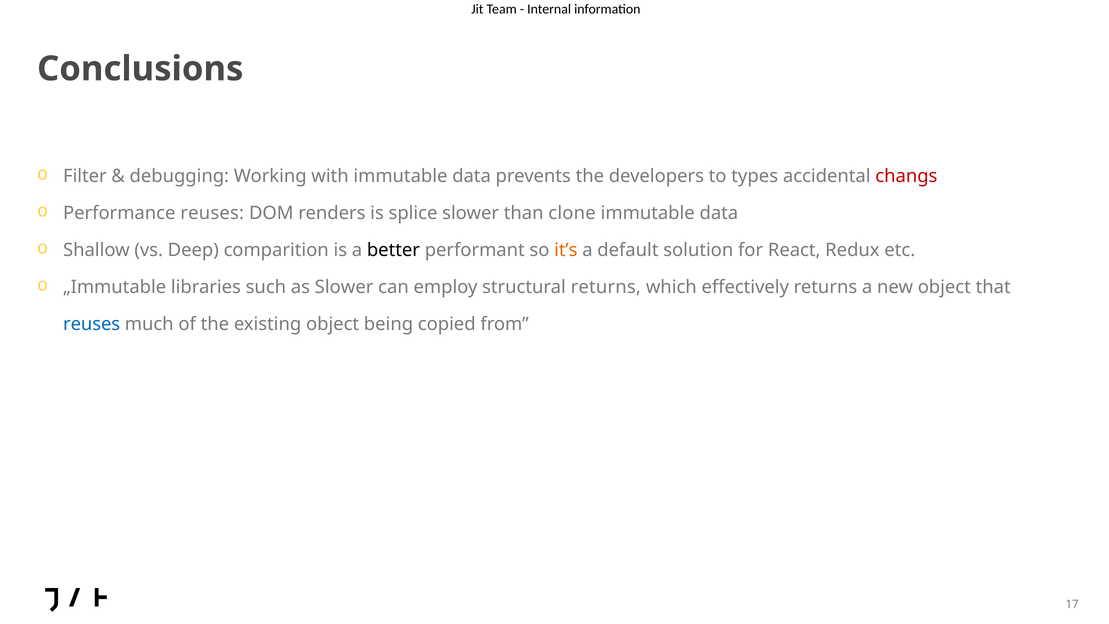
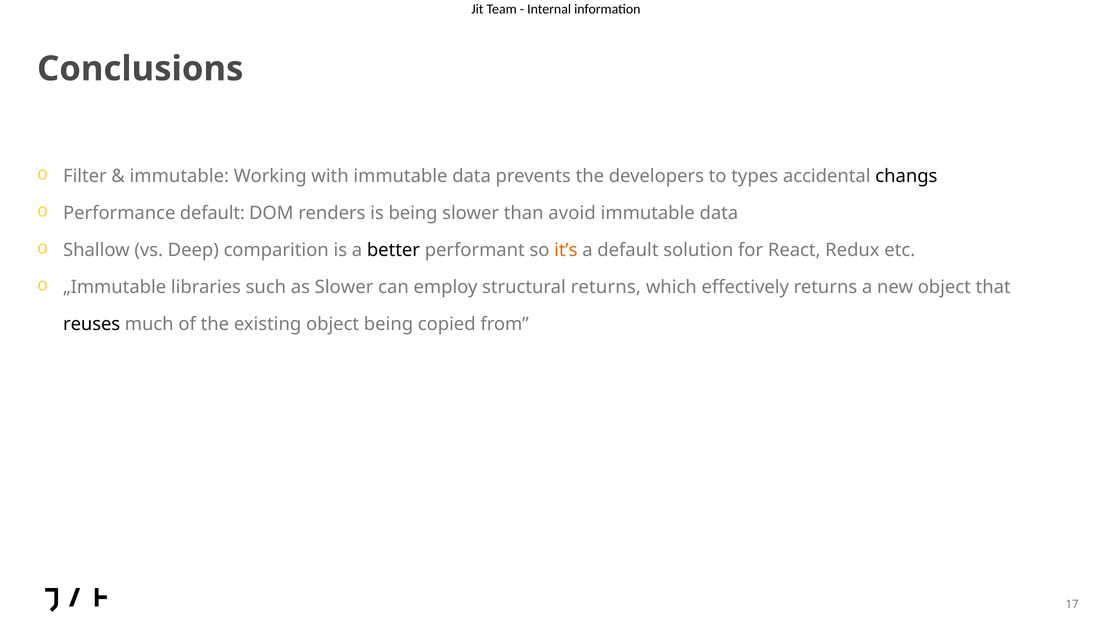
debugging at (179, 176): debugging -> immutable
changs colour: red -> black
Performance reuses: reuses -> default
is splice: splice -> being
clone: clone -> avoid
reuses at (92, 324) colour: blue -> black
